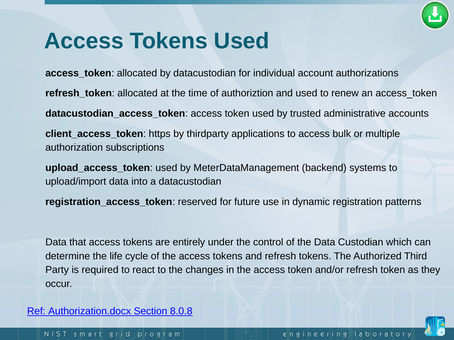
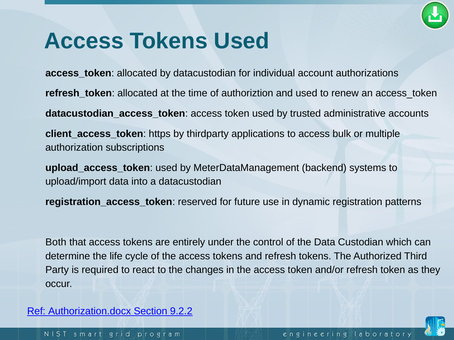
Data at (56, 243): Data -> Both
8.0.8: 8.0.8 -> 9.2.2
